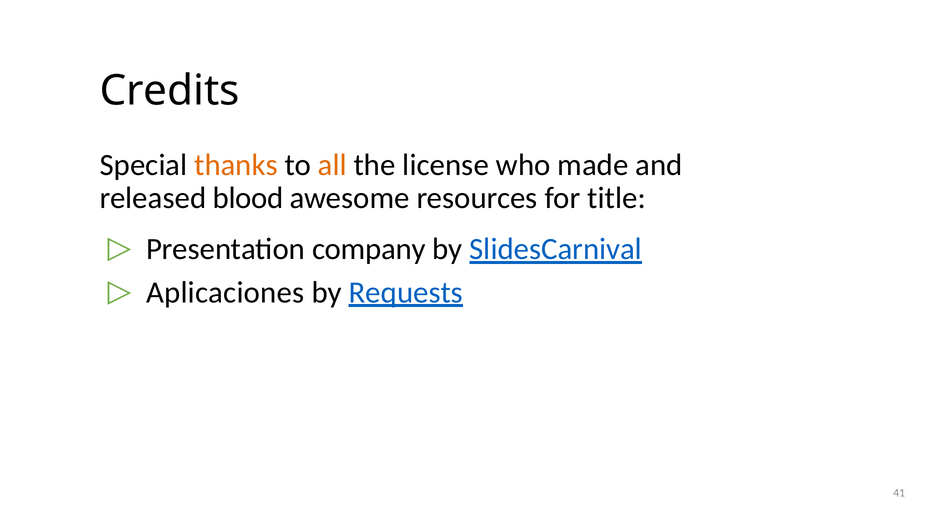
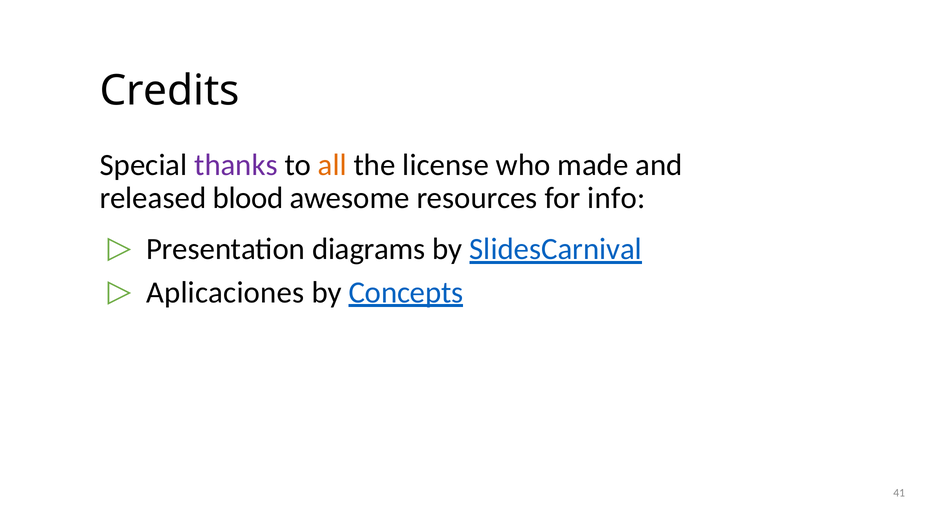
thanks colour: orange -> purple
title: title -> info
company: company -> diagrams
Requests: Requests -> Concepts
